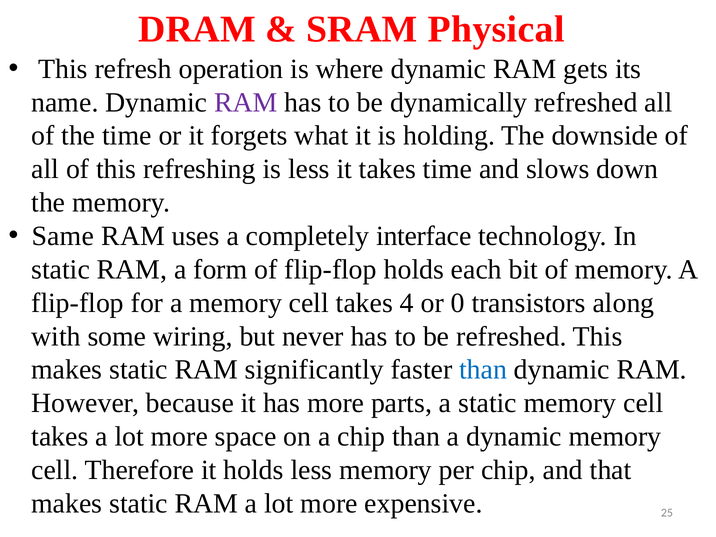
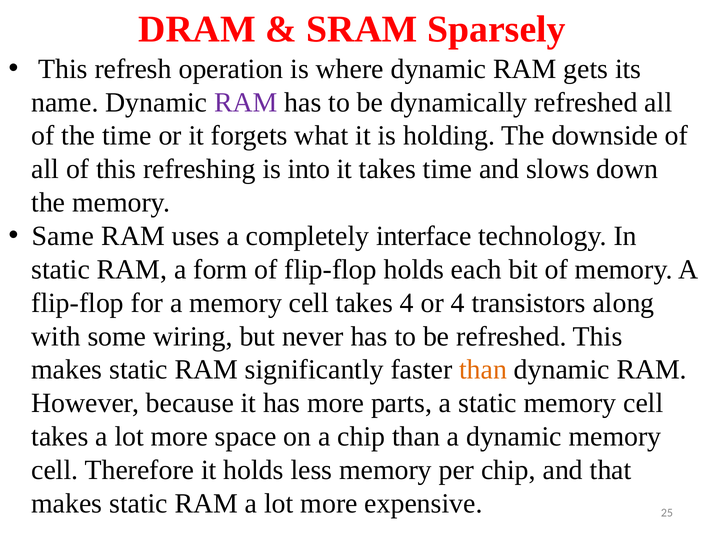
Physical: Physical -> Sparsely
is less: less -> into
or 0: 0 -> 4
than at (483, 370) colour: blue -> orange
